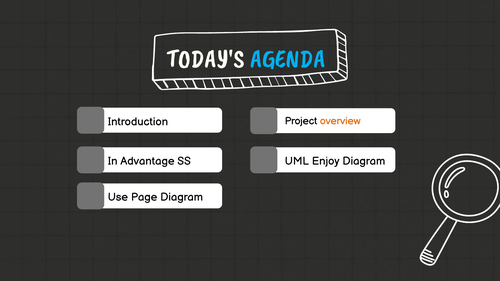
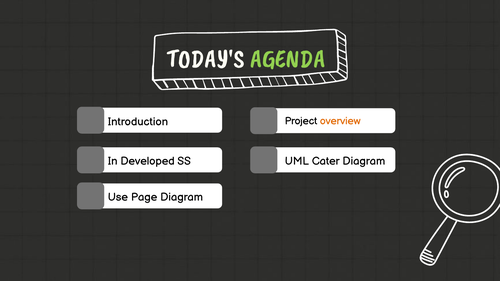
AGENDA colour: light blue -> light green
Advantage: Advantage -> Developed
Enjoy: Enjoy -> Cater
